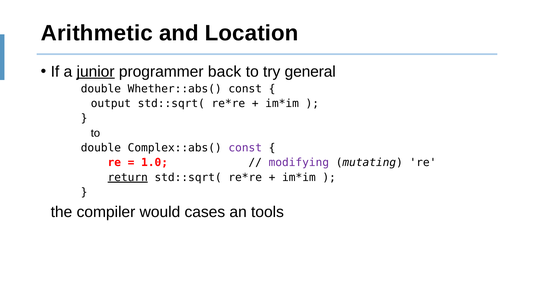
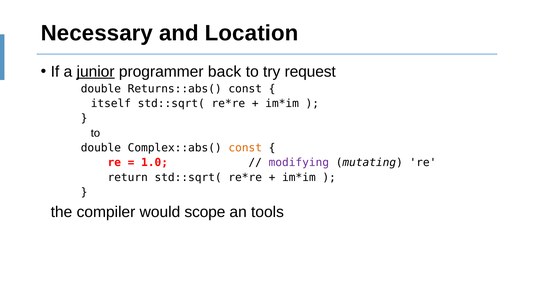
Arithmetic: Arithmetic -> Necessary
general: general -> request
Whether::abs(: Whether::abs( -> Returns::abs(
output: output -> itself
const at (245, 148) colour: purple -> orange
return underline: present -> none
cases: cases -> scope
